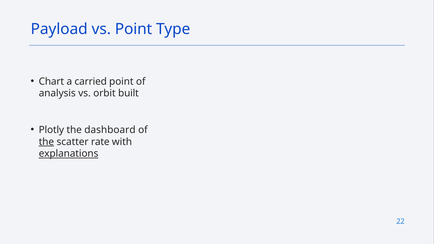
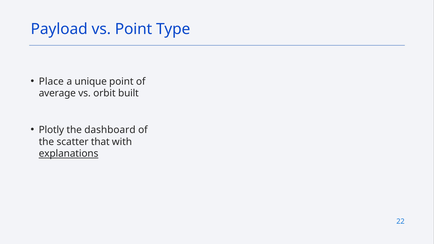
Chart: Chart -> Place
carried: carried -> unique
analysis: analysis -> average
the at (46, 142) underline: present -> none
rate: rate -> that
